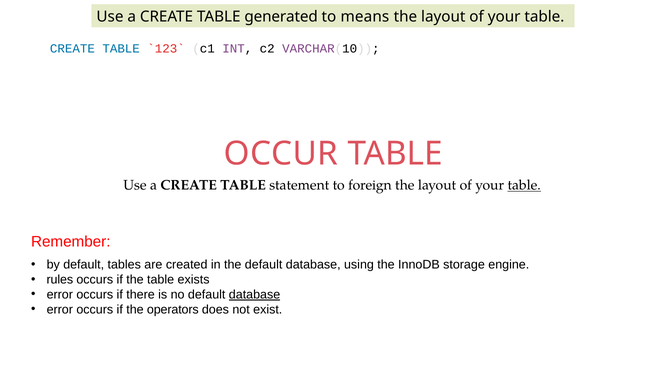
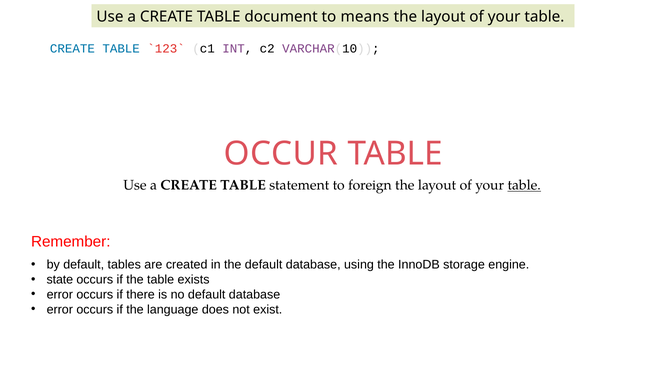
generated: generated -> document
rules: rules -> state
database at (255, 295) underline: present -> none
operators: operators -> language
